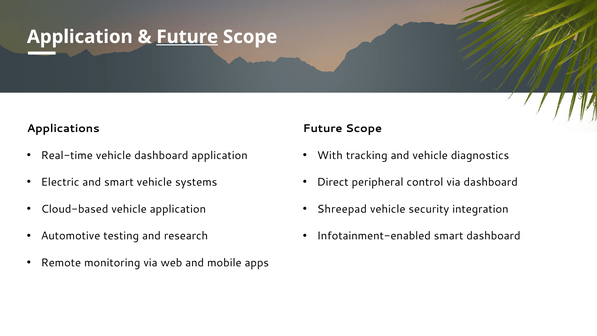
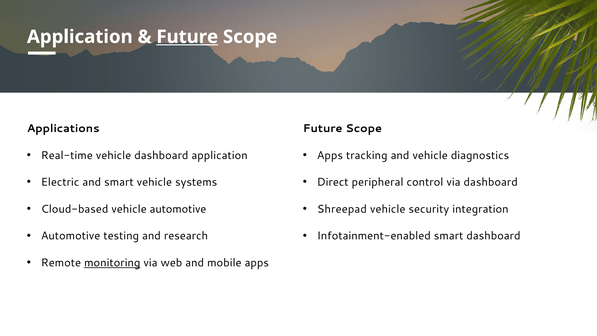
With at (330, 155): With -> Apps
vehicle application: application -> automotive
monitoring underline: none -> present
